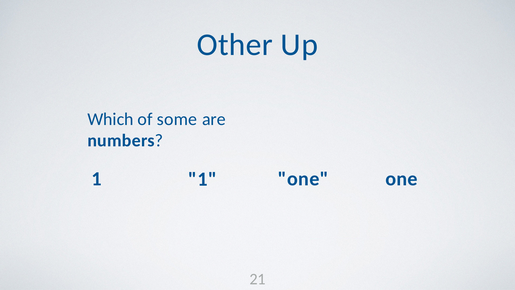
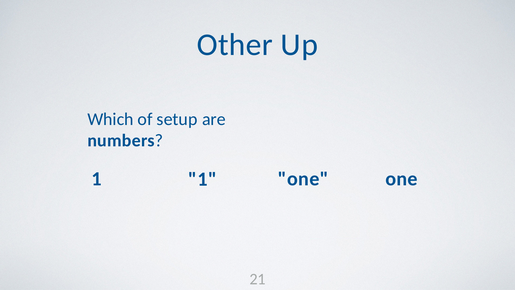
some: some -> setup
